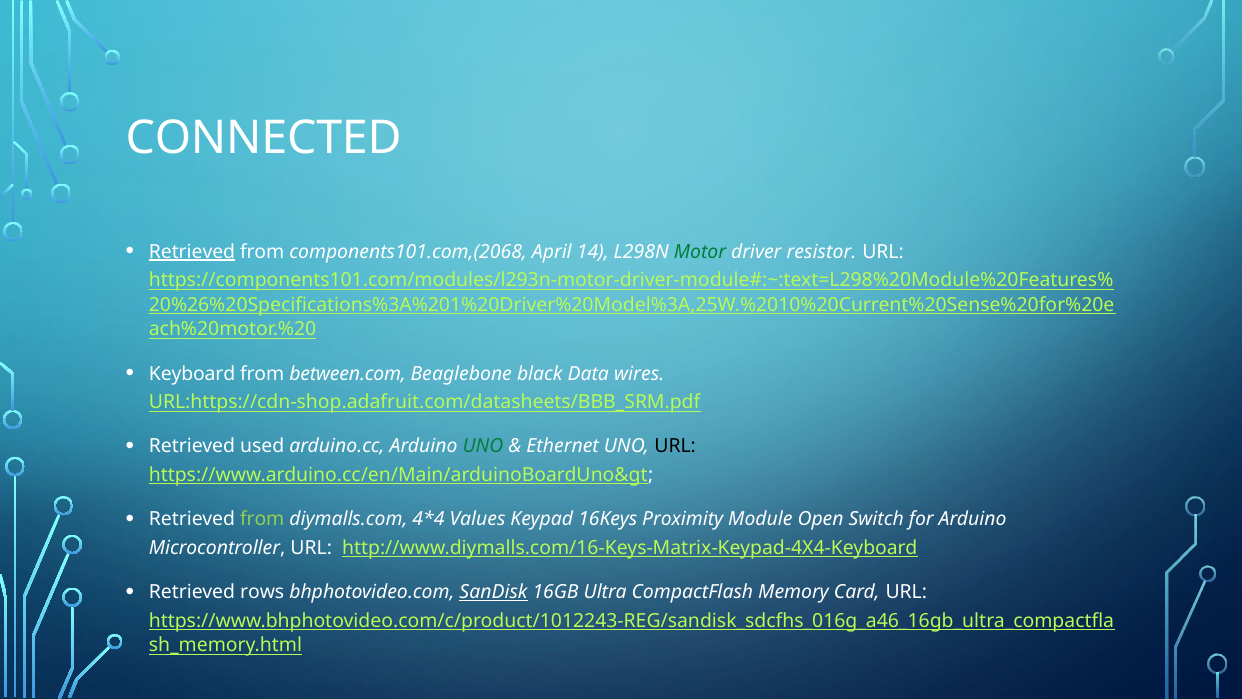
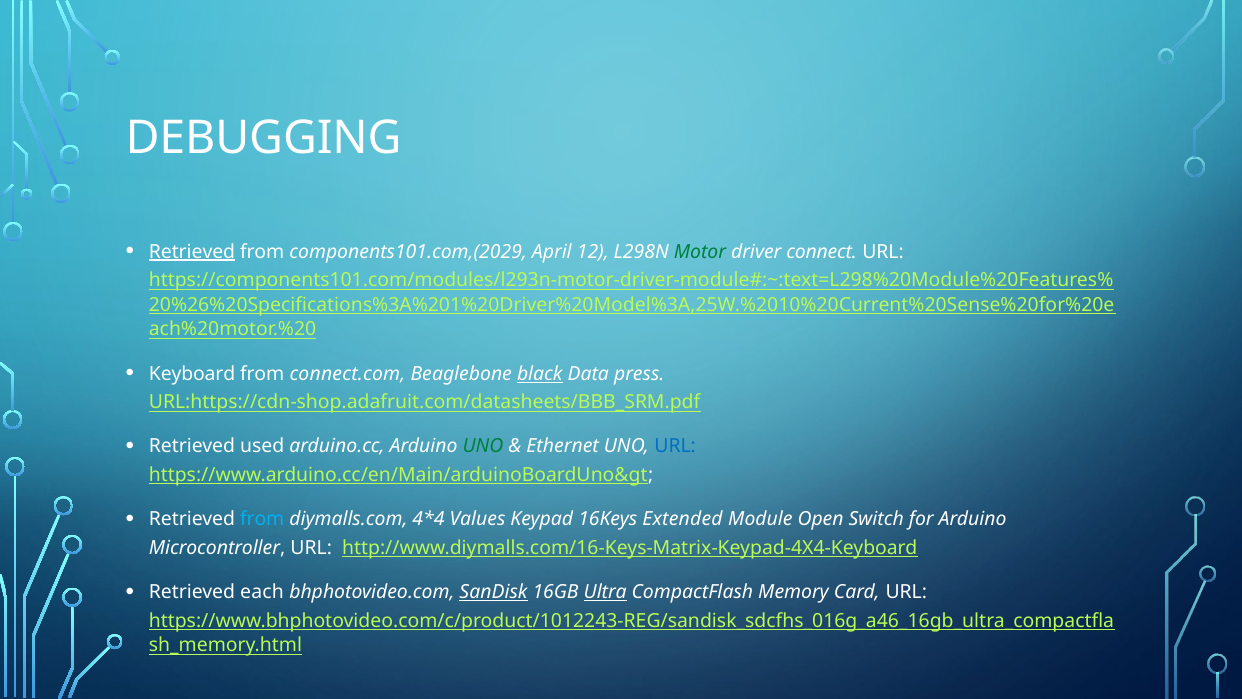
CONNECTED: CONNECTED -> DEBUGGING
components101.com,(2068: components101.com,(2068 -> components101.com,(2029
14: 14 -> 12
resistor: resistor -> connect
between.com: between.com -> connect.com
black underline: none -> present
wires: wires -> press
URL at (675, 446) colour: black -> blue
from at (262, 519) colour: light green -> light blue
Proximity: Proximity -> Extended
rows: rows -> each
Ultra underline: none -> present
